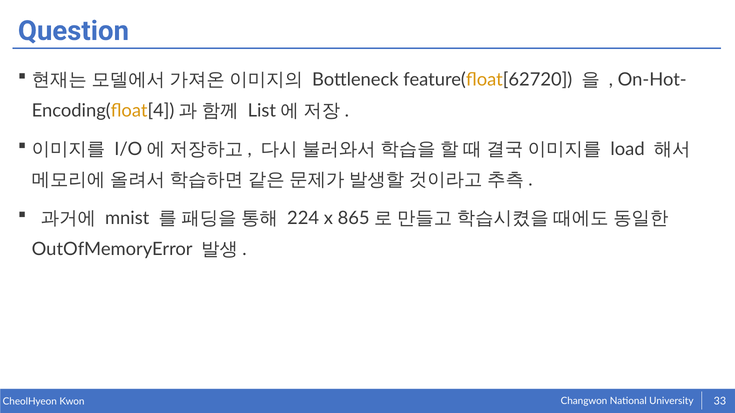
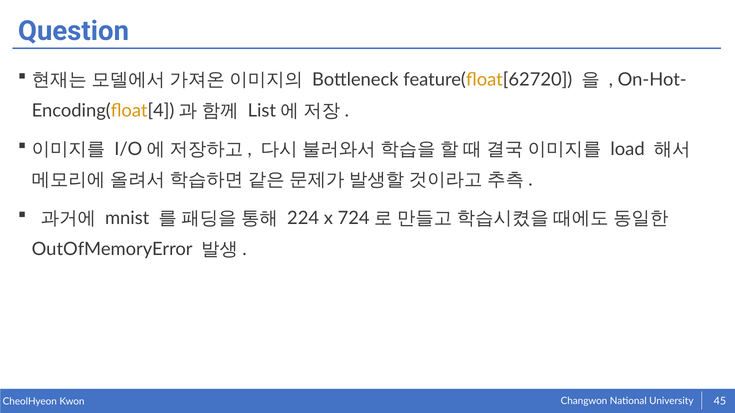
865: 865 -> 724
33: 33 -> 45
